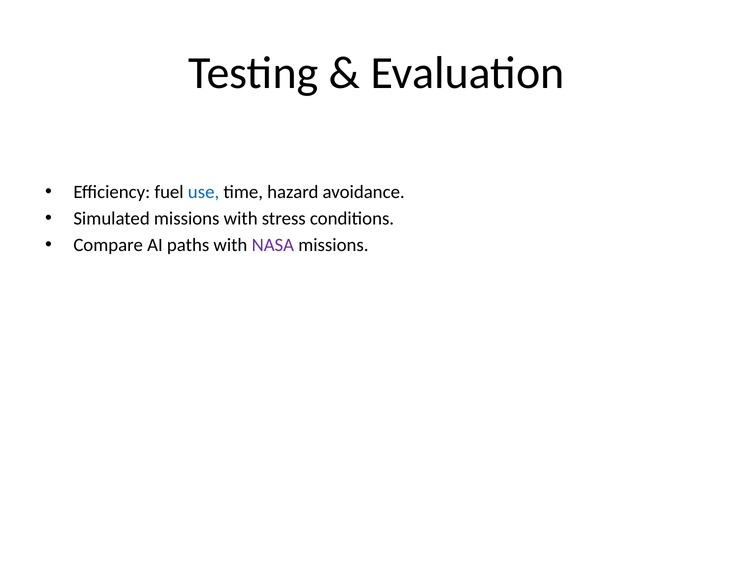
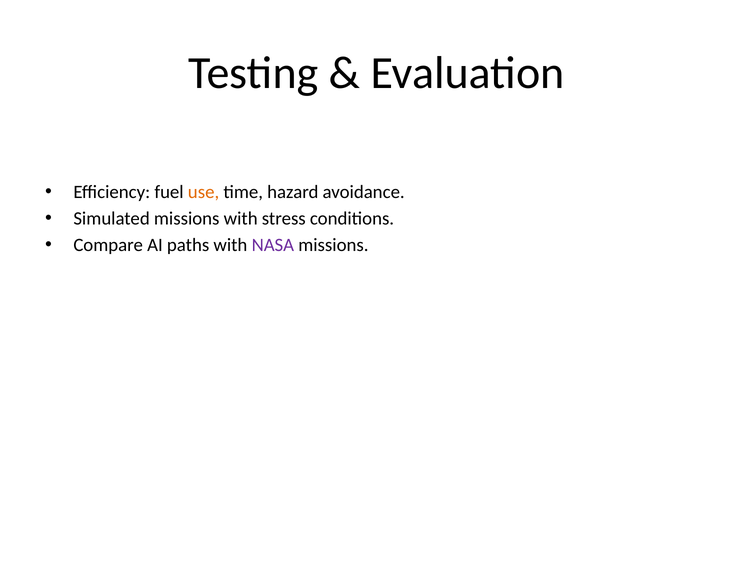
use colour: blue -> orange
